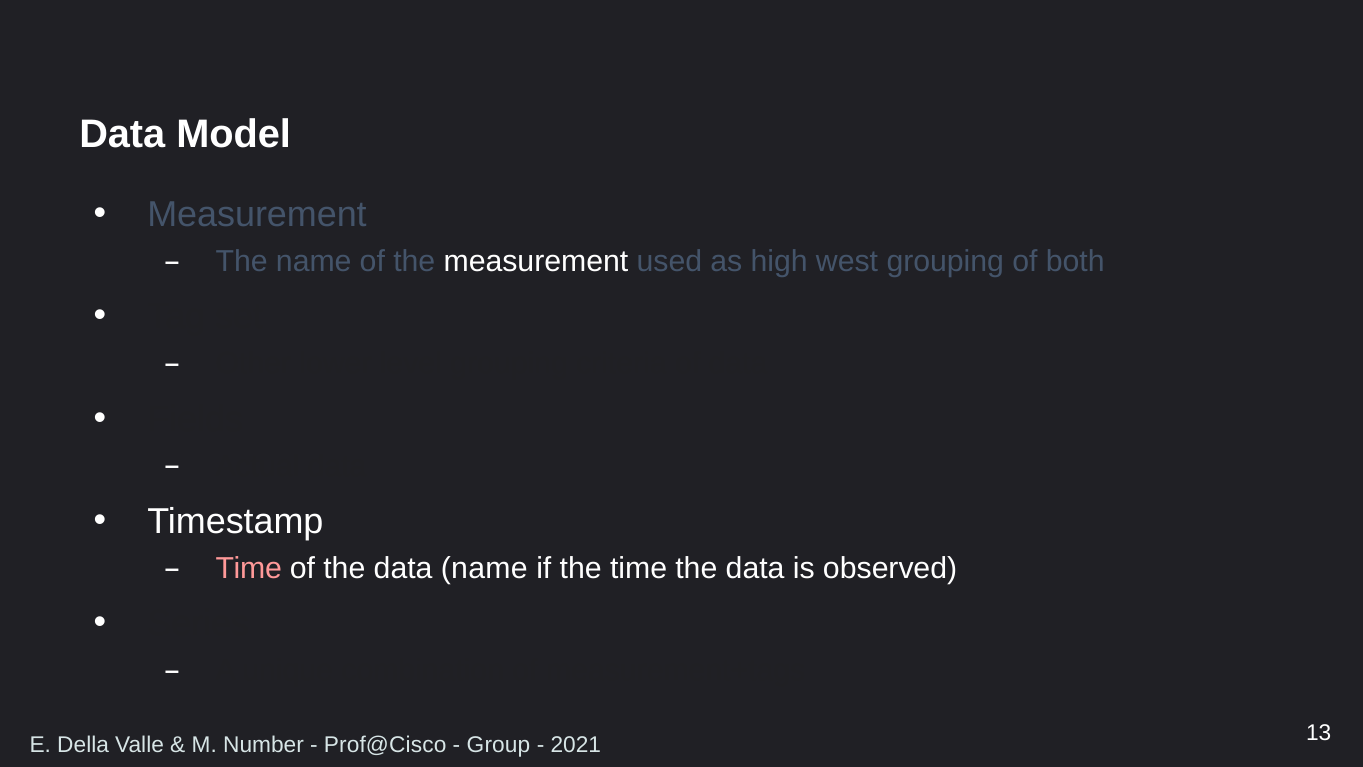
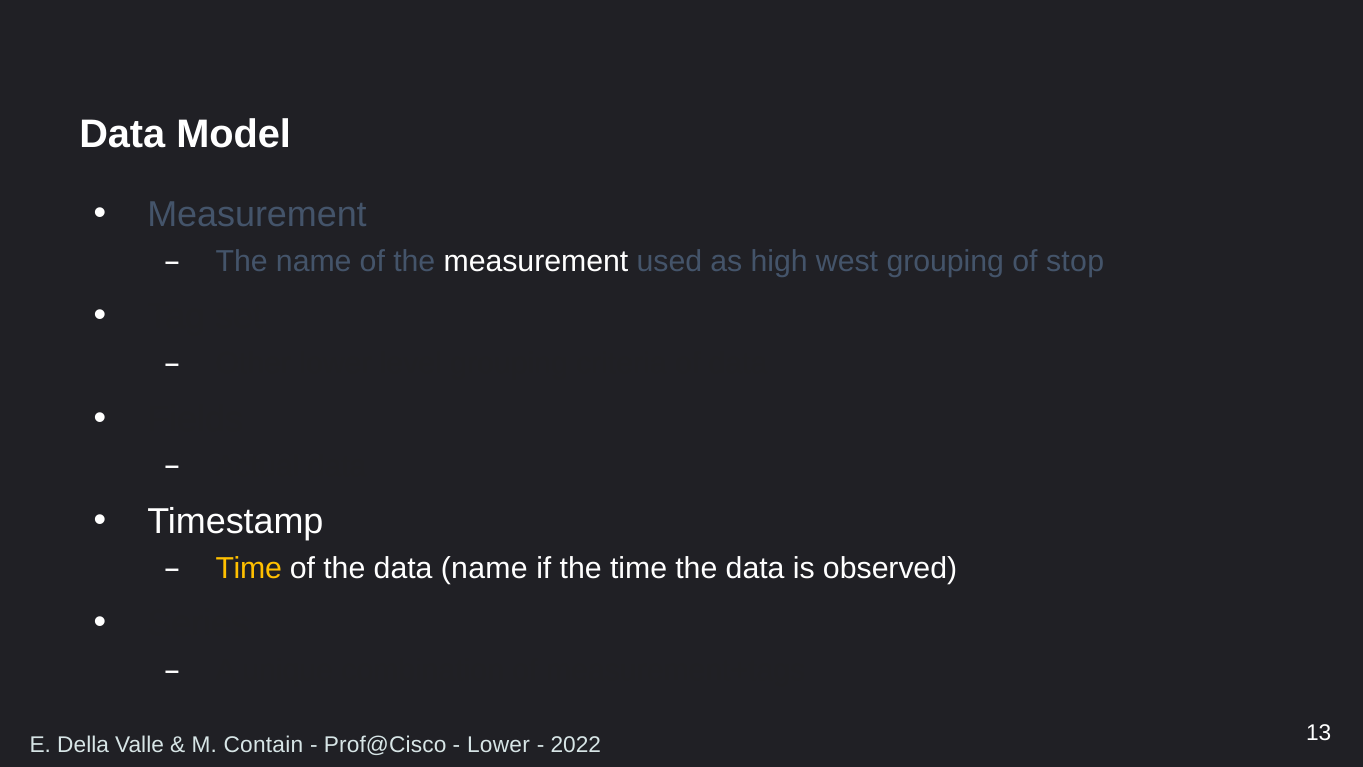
both: both -> stop
Time at (249, 568) colour: pink -> yellow
Number: Number -> Contain
Group at (499, 745): Group -> Lower
2021: 2021 -> 2022
